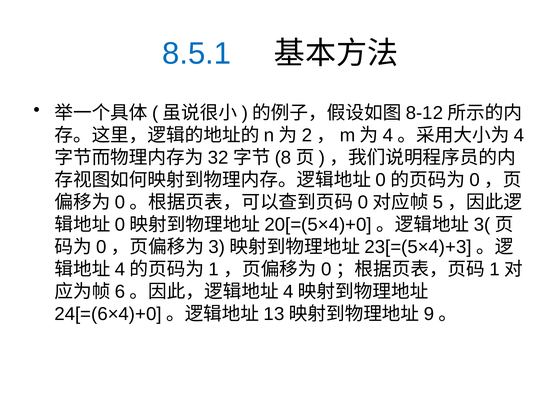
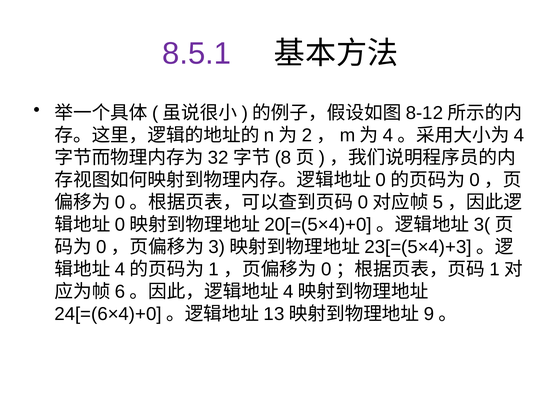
8.5.1 colour: blue -> purple
